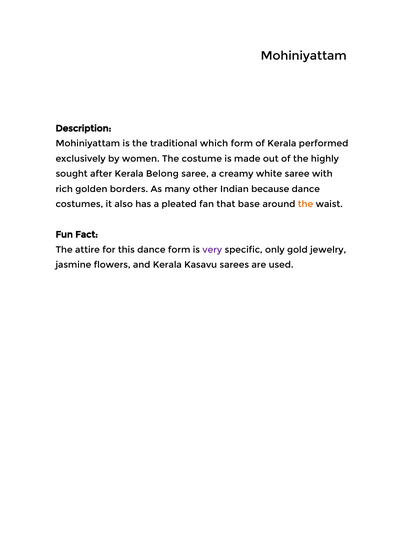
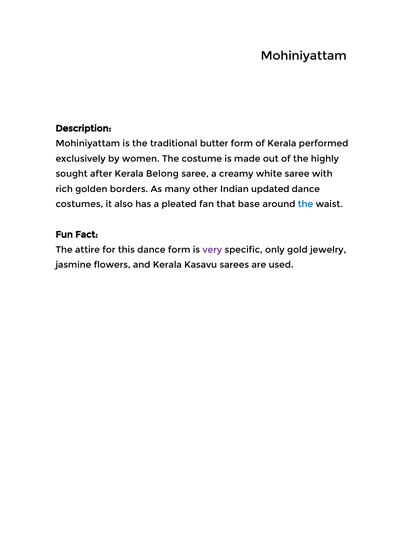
which: which -> butter
because: because -> updated
the at (305, 203) colour: orange -> blue
